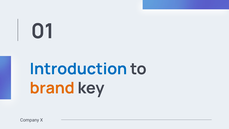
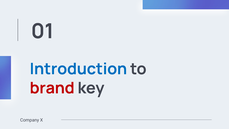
brand colour: orange -> red
